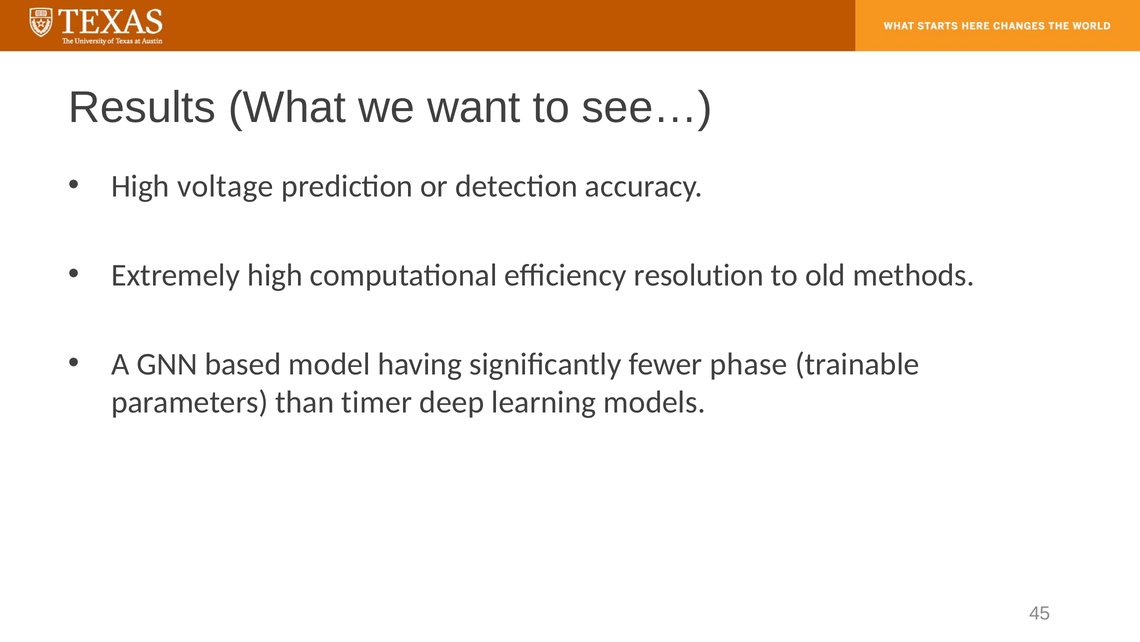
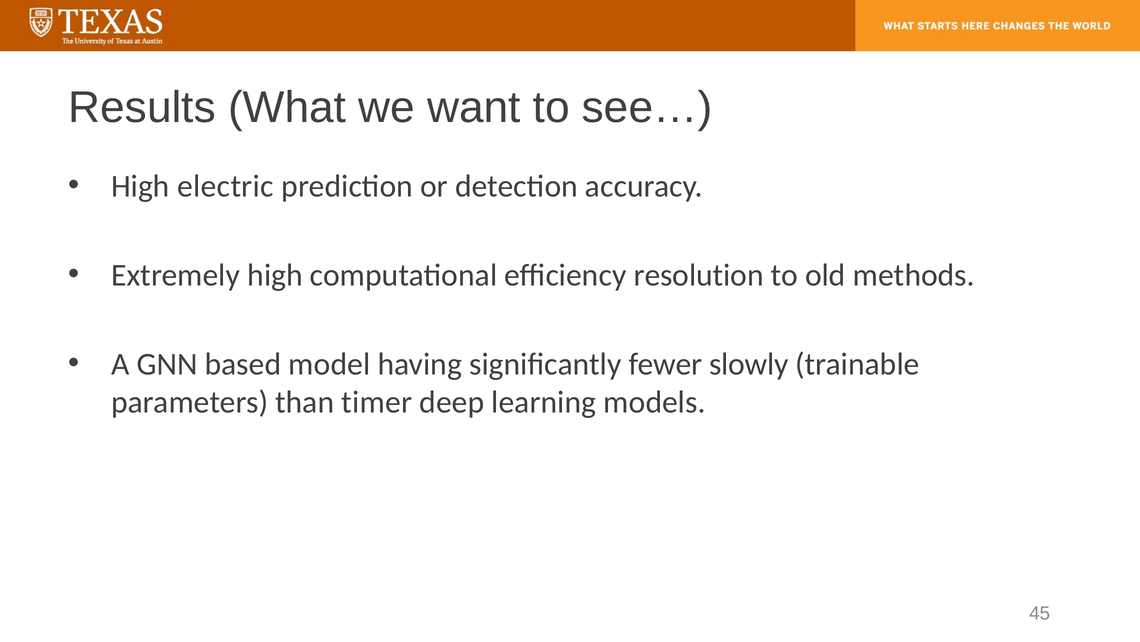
voltage: voltage -> electric
phase: phase -> slowly
